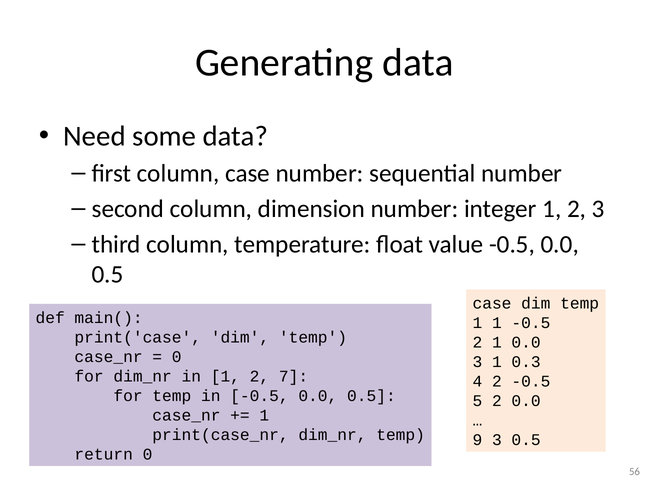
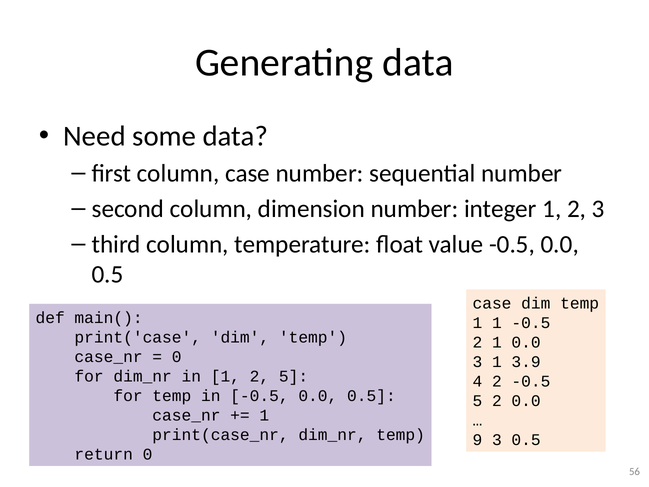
0.3: 0.3 -> 3.9
2 7: 7 -> 5
